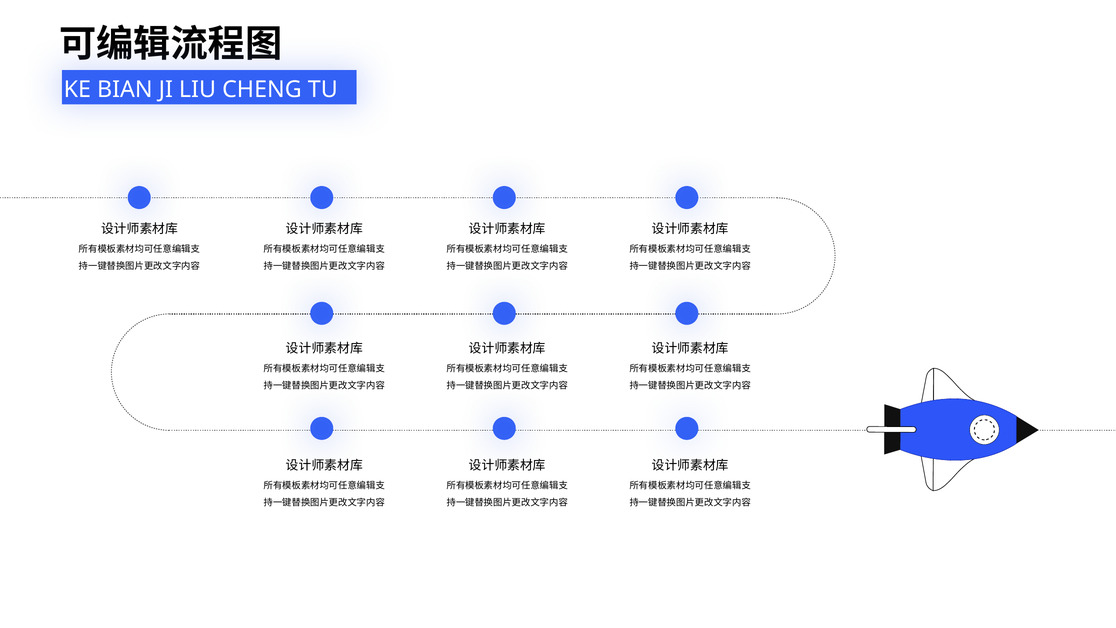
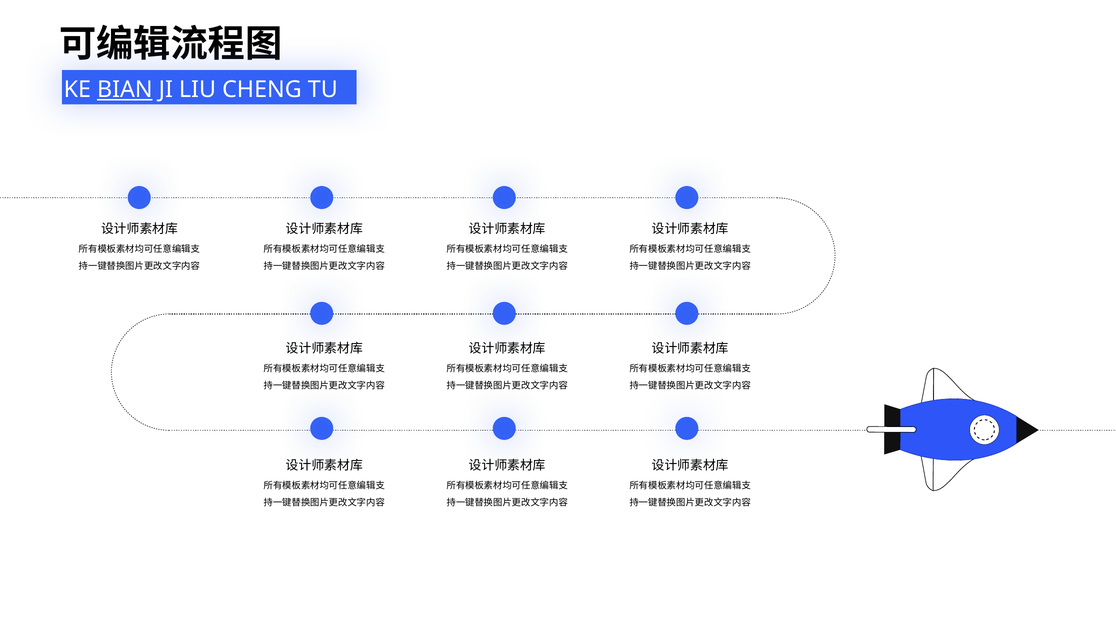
BIAN underline: none -> present
